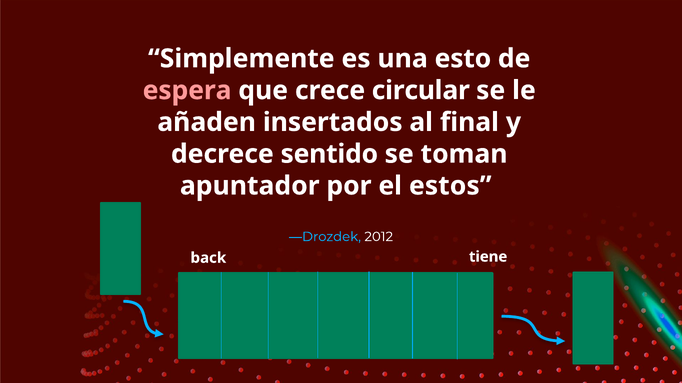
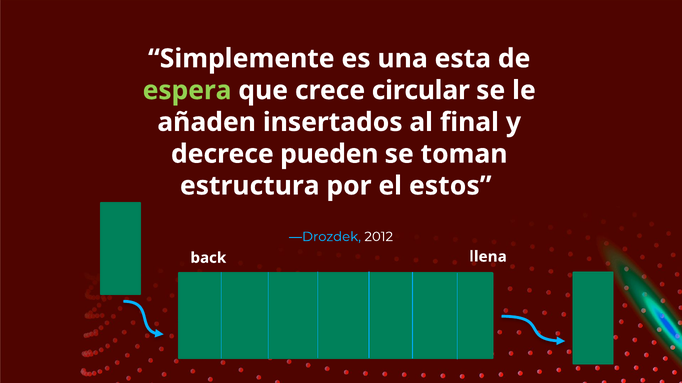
esto: esto -> esta
espera colour: pink -> light green
sentido: sentido -> pueden
apuntador: apuntador -> estructura
tiene: tiene -> llena
